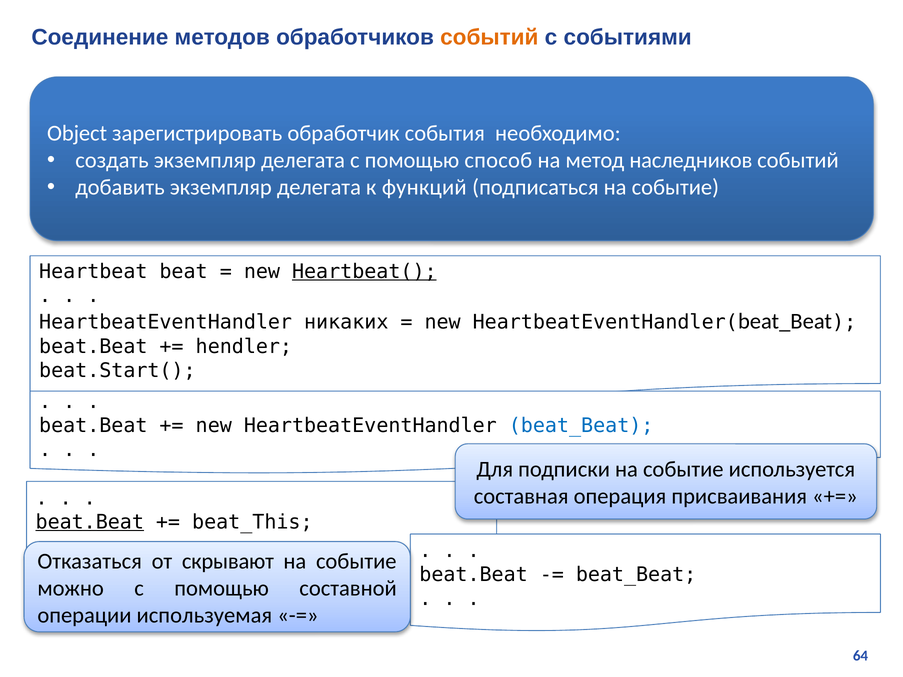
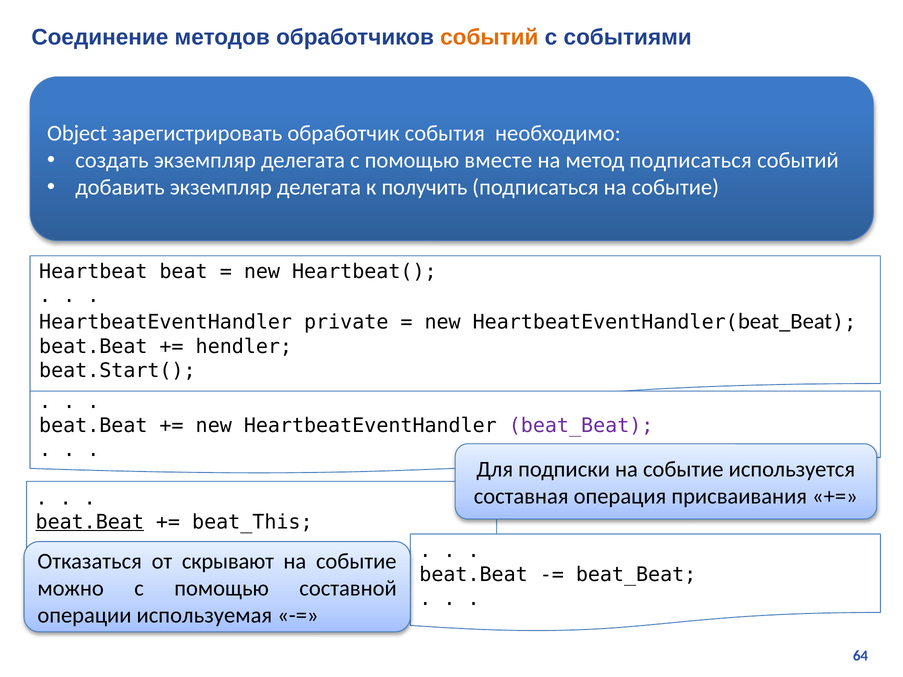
способ: способ -> вместе
метод наследников: наследников -> подписаться
функций: функций -> получить
Heartbeat( underline: present -> none
никаких: никаких -> private
beat_Beat at (581, 426) colour: blue -> purple
